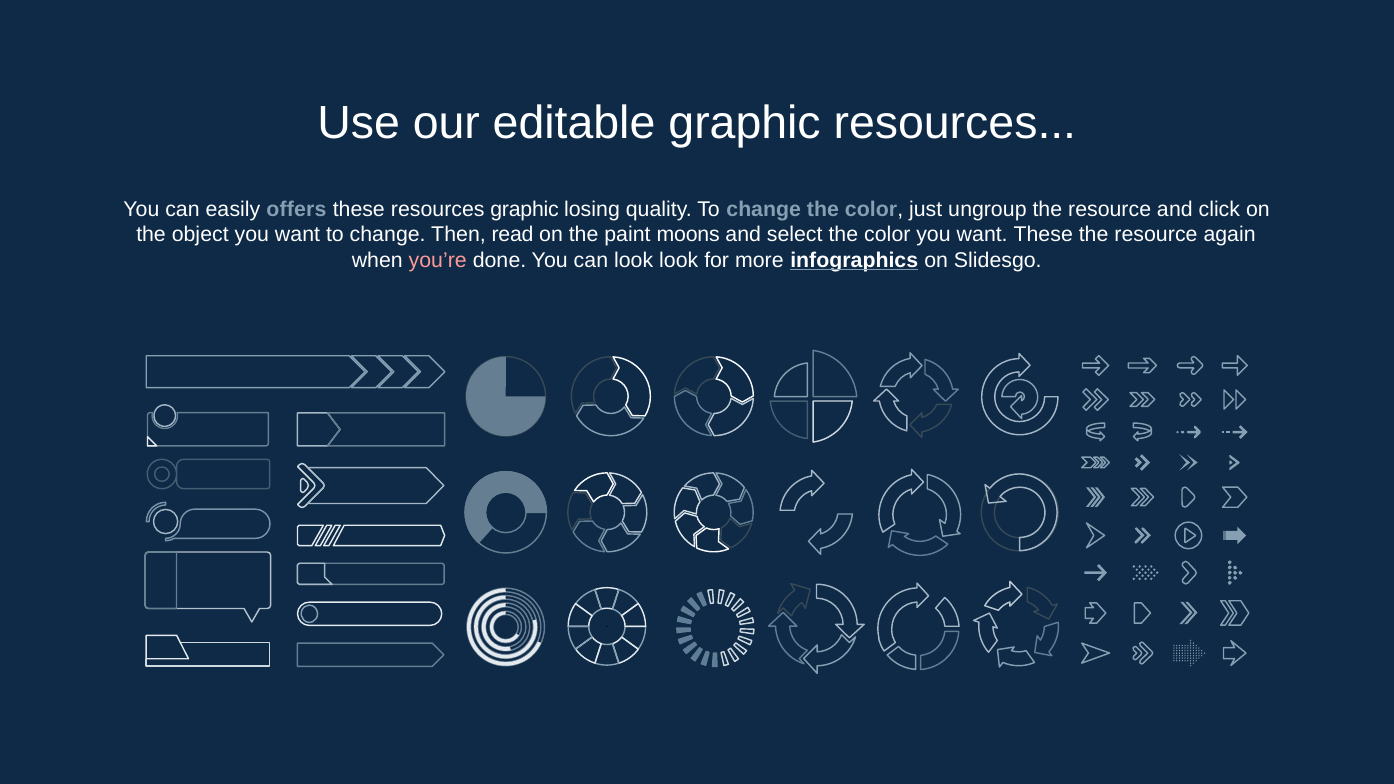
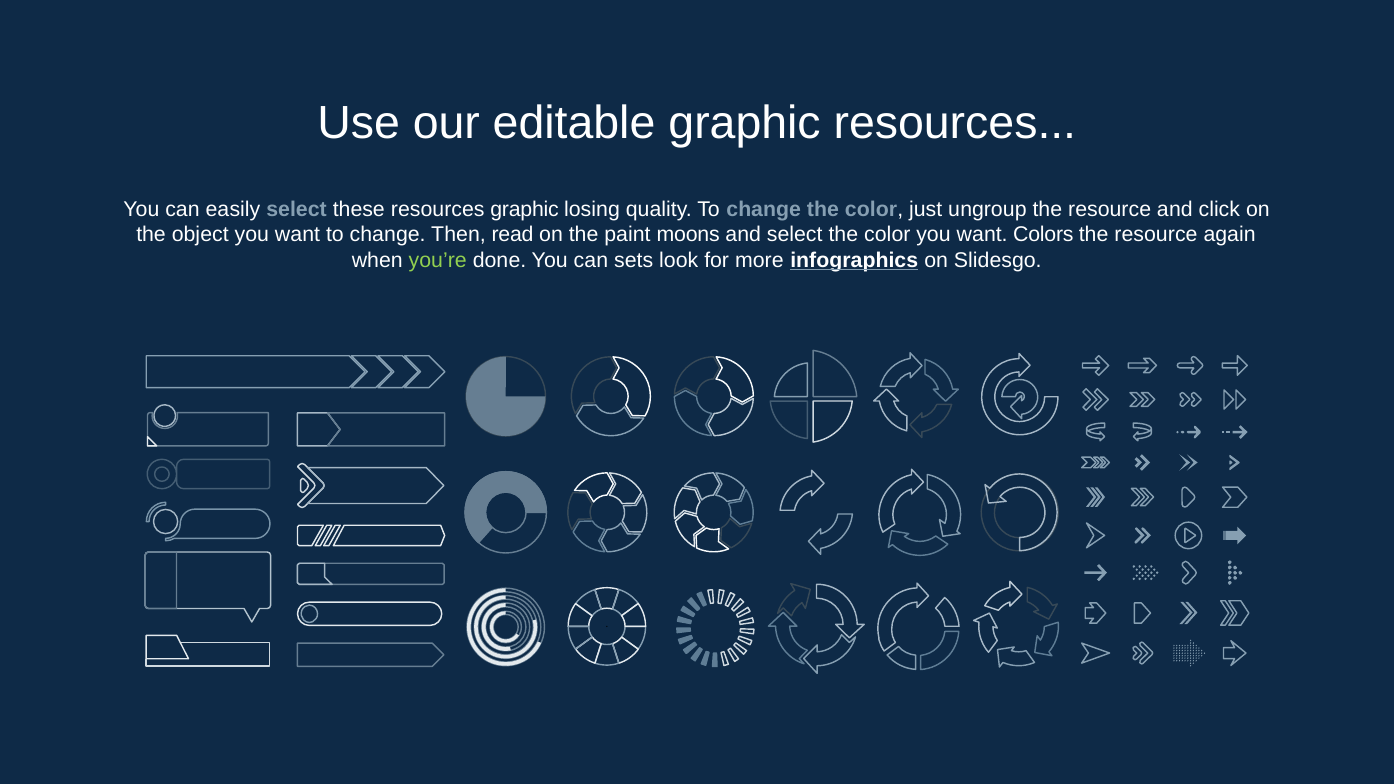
easily offers: offers -> select
want These: These -> Colors
you’re colour: pink -> light green
can look: look -> sets
